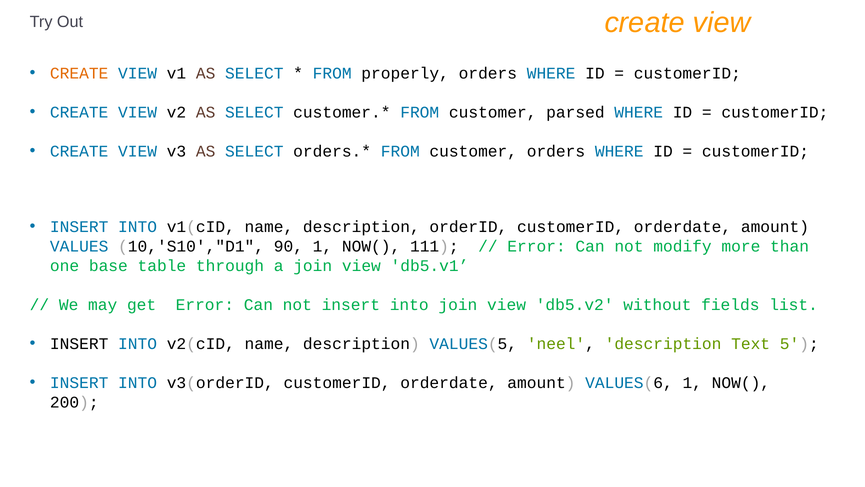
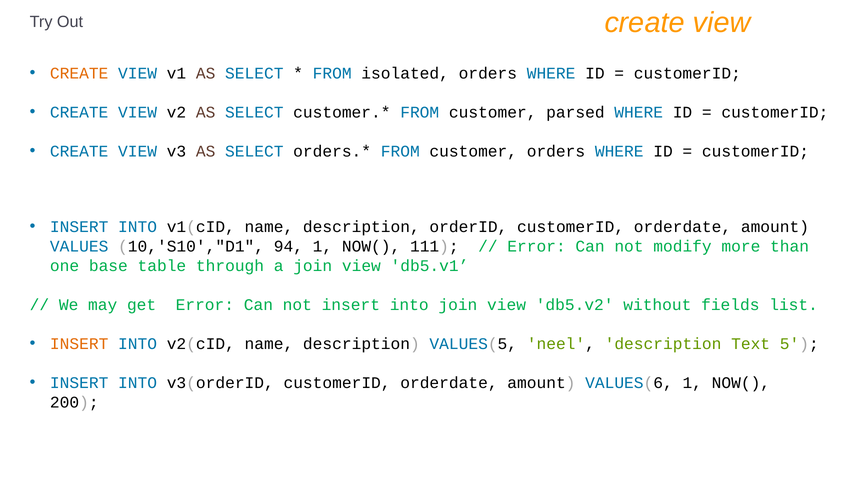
properly: properly -> isolated
90: 90 -> 94
INSERT at (79, 343) colour: black -> orange
